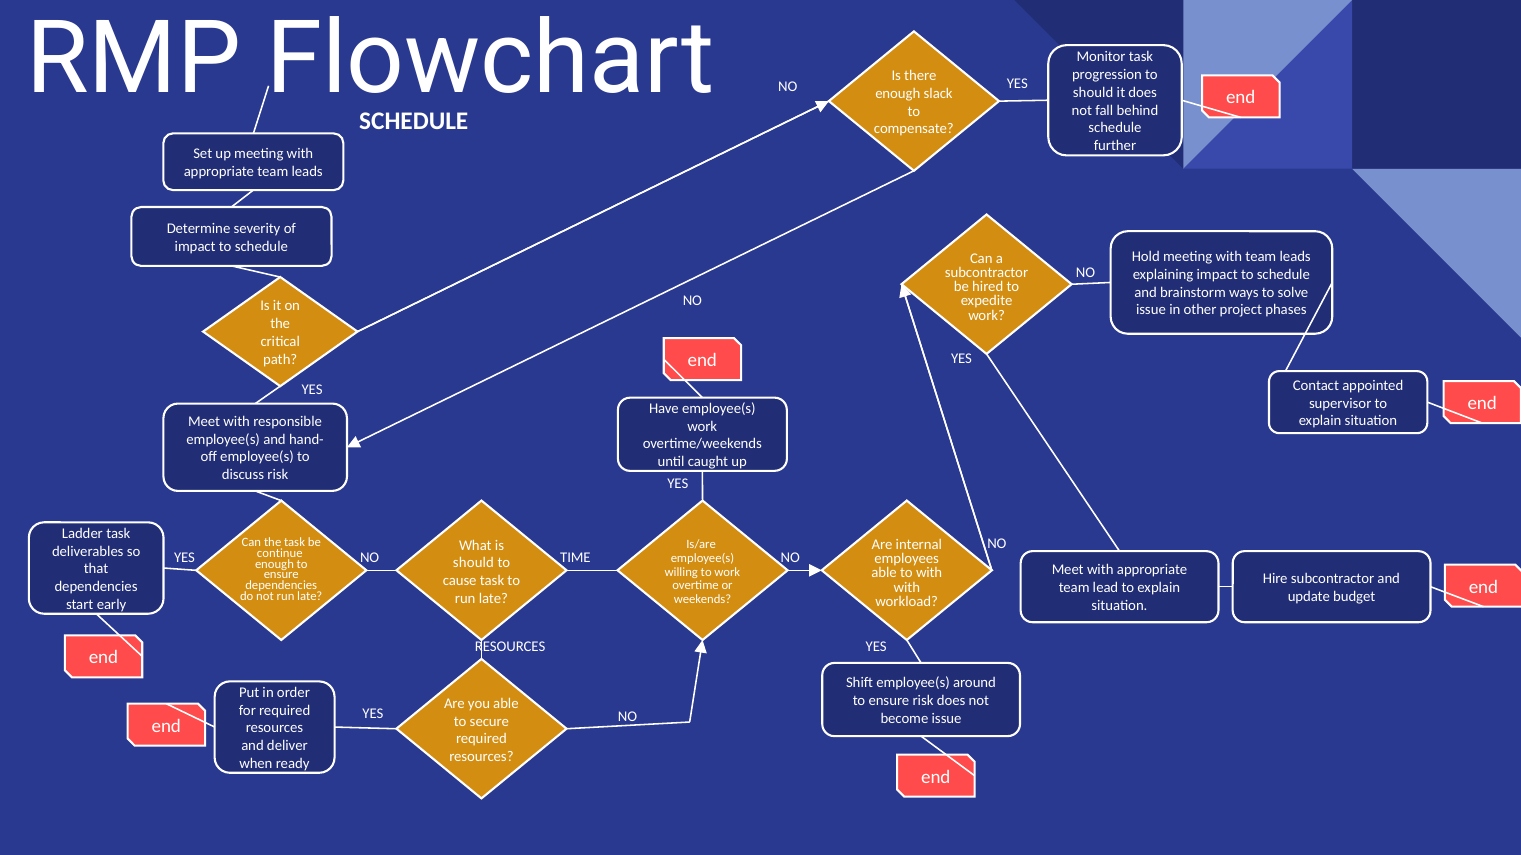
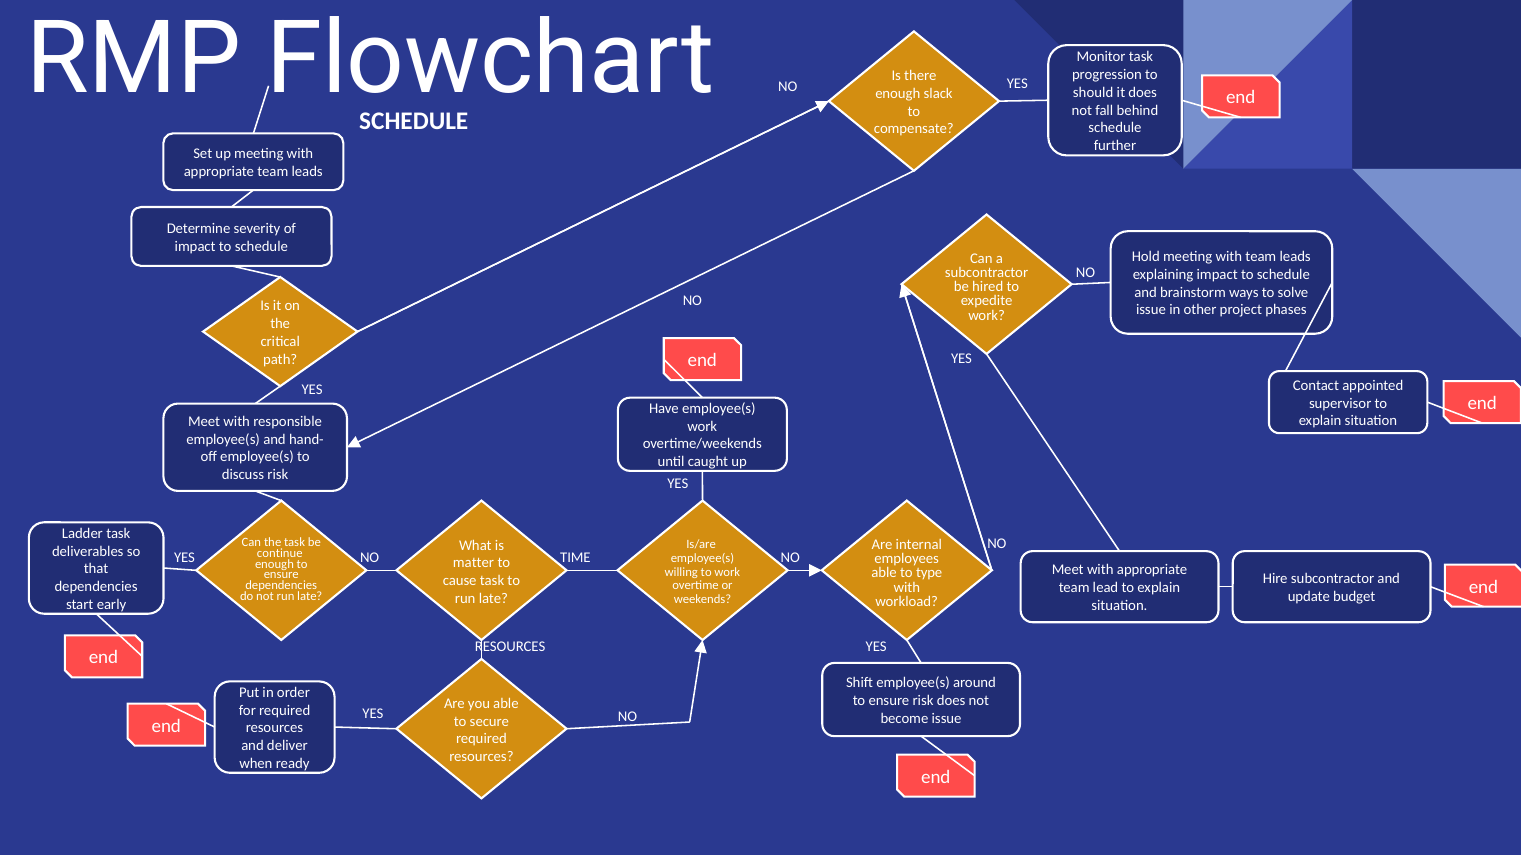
should at (473, 563): should -> matter
to with: with -> type
